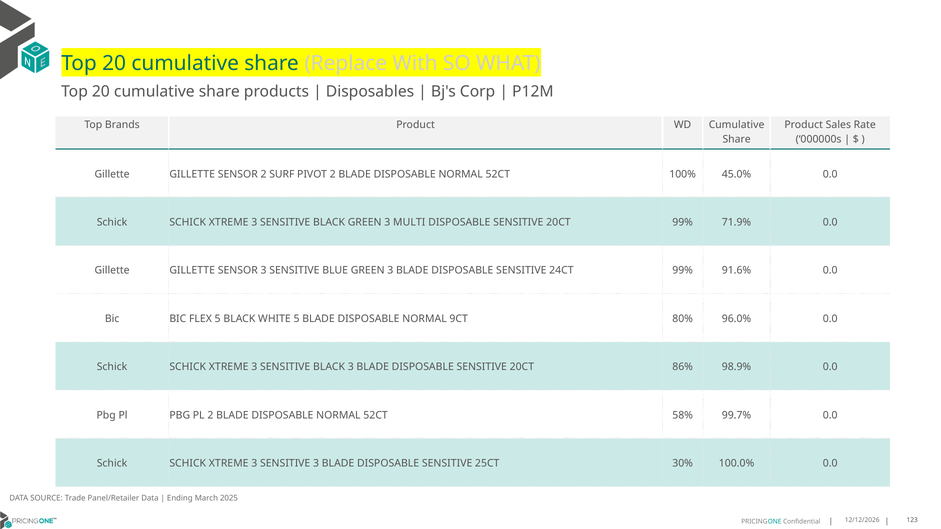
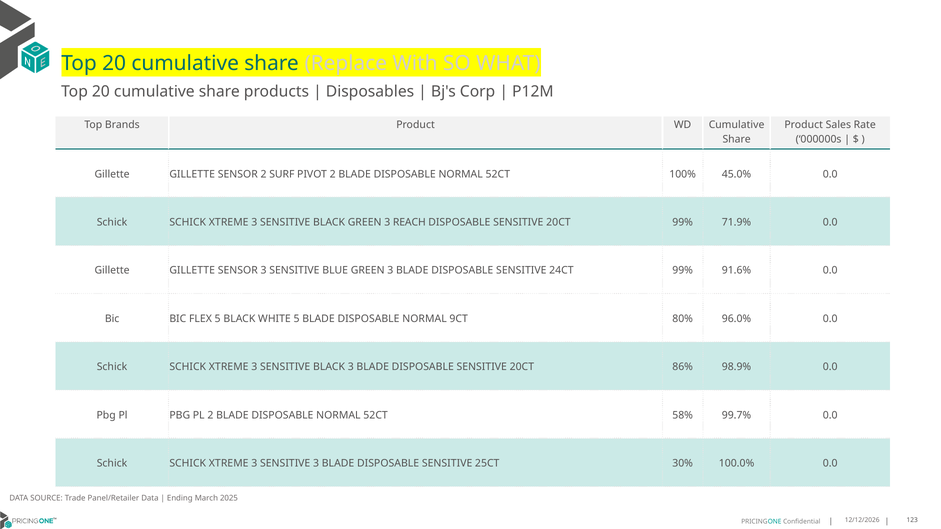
MULTI: MULTI -> REACH
